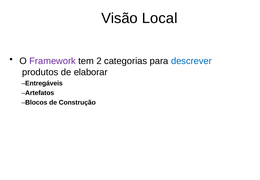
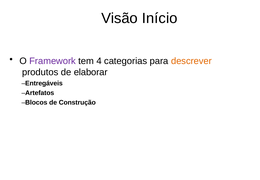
Local: Local -> Início
2: 2 -> 4
descrever colour: blue -> orange
